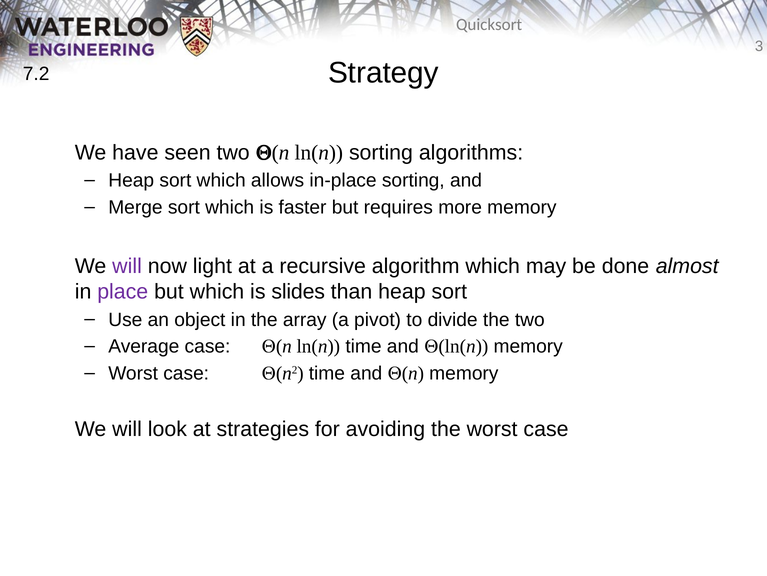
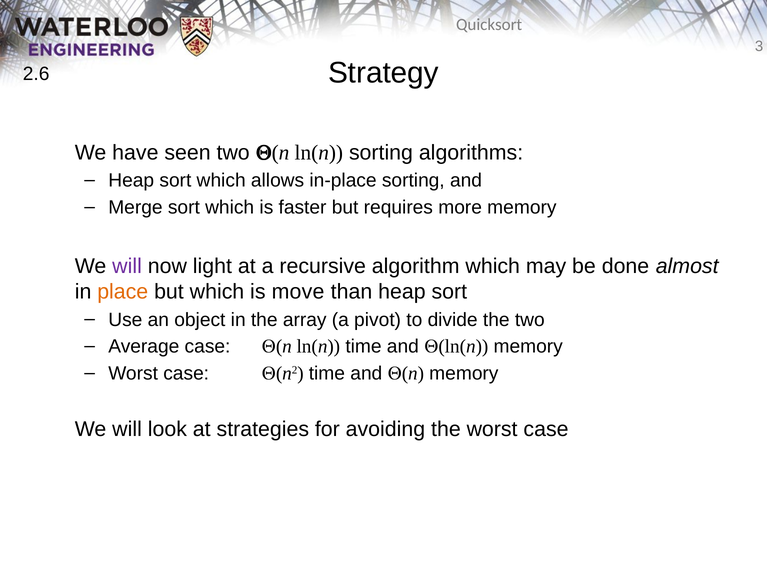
7.2: 7.2 -> 2.6
place colour: purple -> orange
slides: slides -> move
